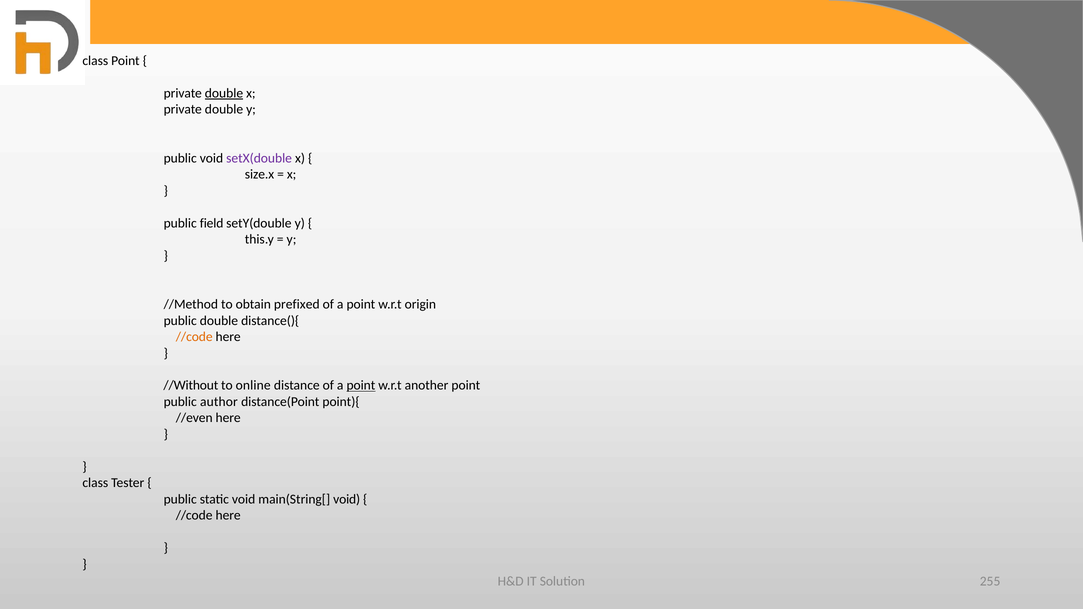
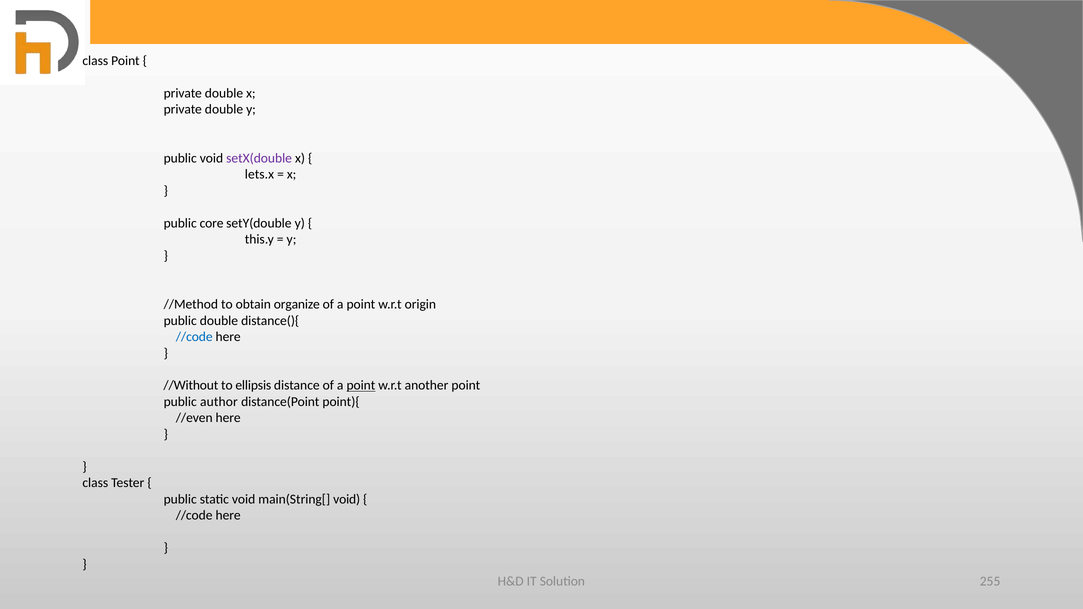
double at (224, 93) underline: present -> none
size.x: size.x -> lets.x
field: field -> core
prefixed: prefixed -> organize
//code at (194, 337) colour: orange -> blue
online: online -> ellipsis
